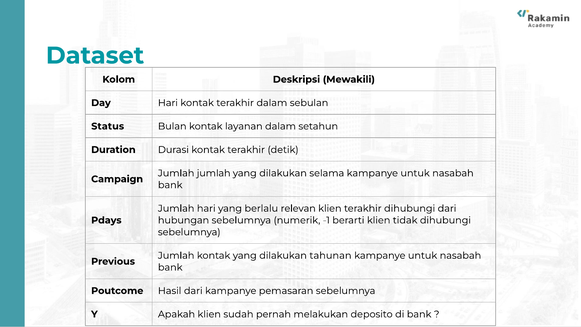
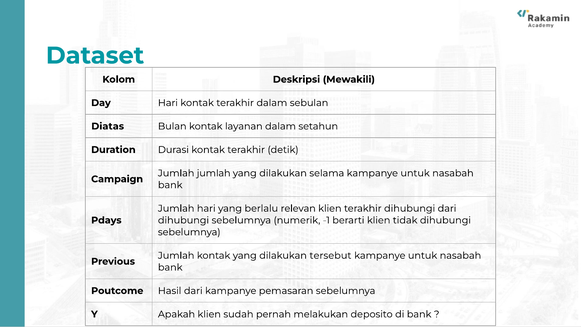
Status: Status -> Diatas
hubungan at (184, 220): hubungan -> dihubungi
tahunan: tahunan -> tersebut
